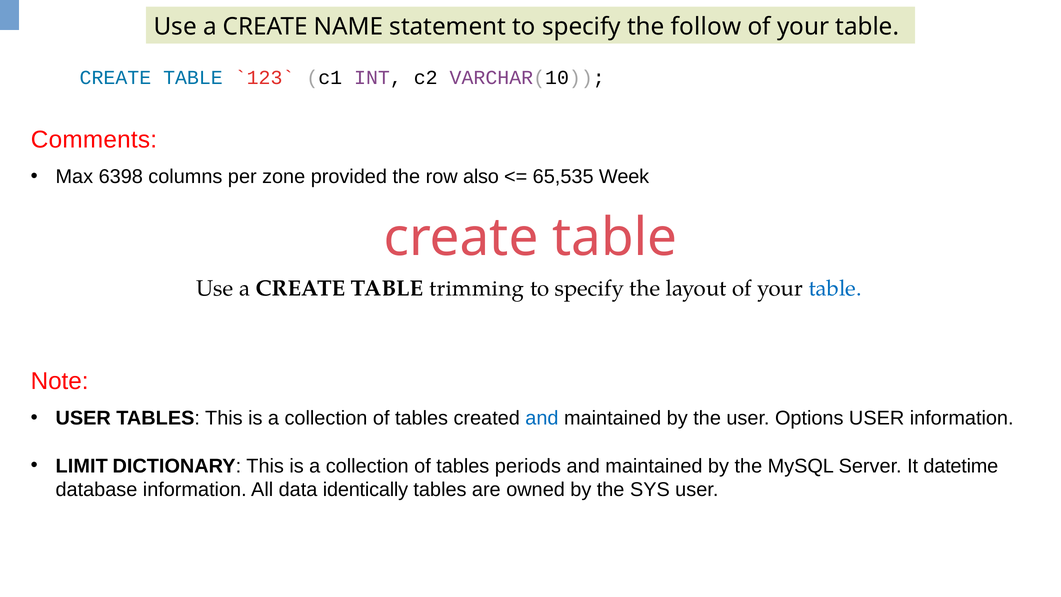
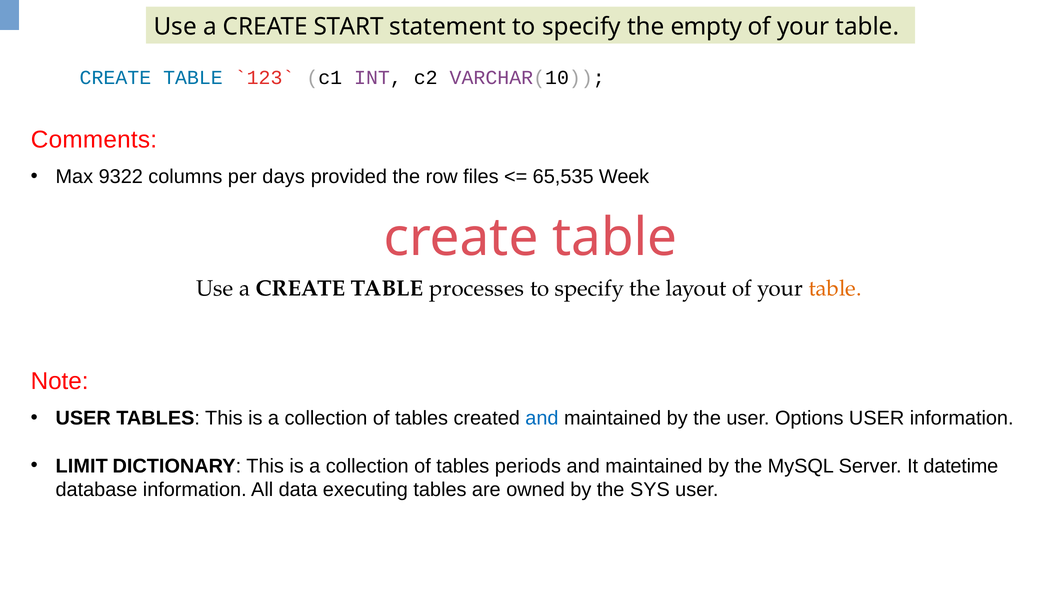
NAME: NAME -> START
follow: follow -> empty
6398: 6398 -> 9322
zone: zone -> days
also: also -> files
trimming: trimming -> processes
table at (835, 288) colour: blue -> orange
identically: identically -> executing
